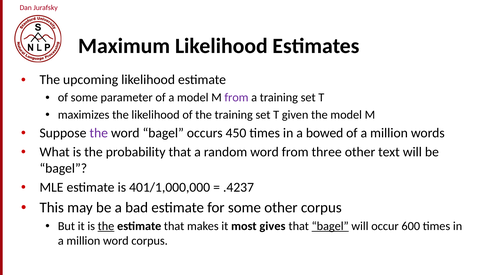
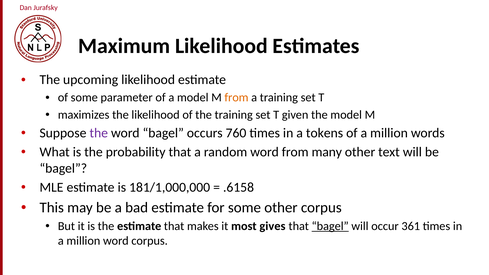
from at (236, 98) colour: purple -> orange
450: 450 -> 760
bowed: bowed -> tokens
three: three -> many
401/1,000,000: 401/1,000,000 -> 181/1,000,000
.4237: .4237 -> .6158
the at (106, 226) underline: present -> none
600: 600 -> 361
